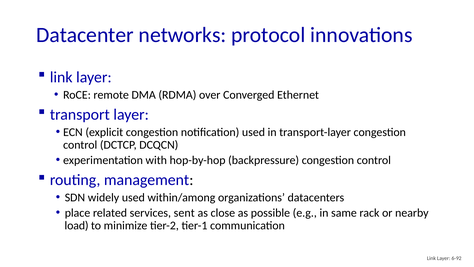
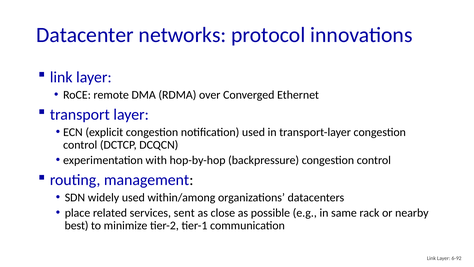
load: load -> best
